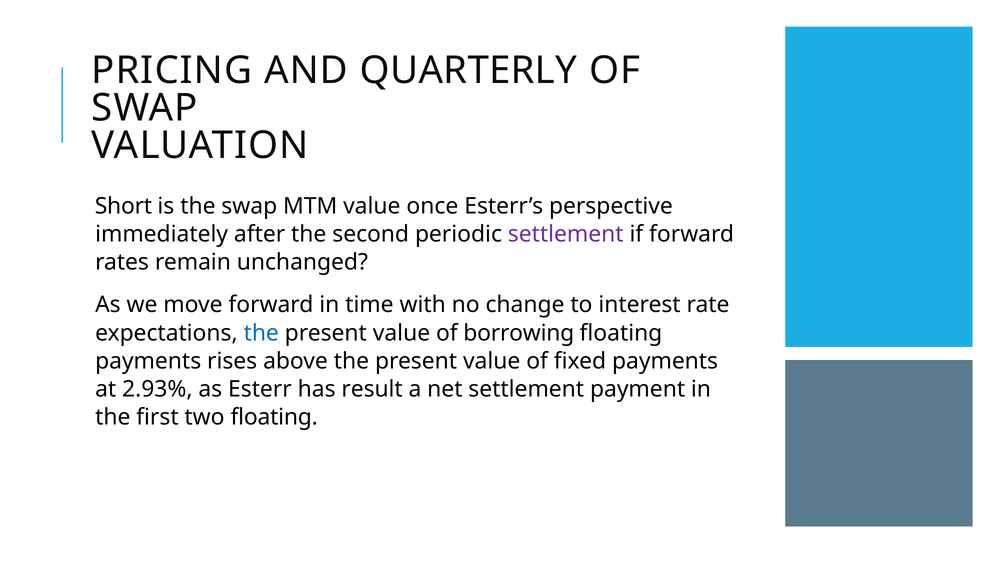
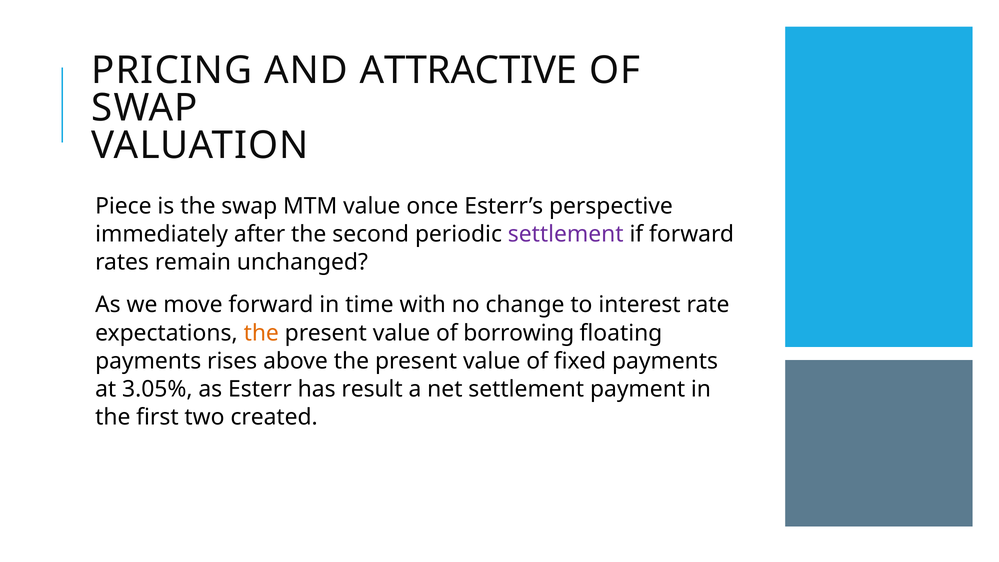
QUARTERLY: QUARTERLY -> ATTRACTIVE
Short: Short -> Piece
the at (261, 333) colour: blue -> orange
2.93%: 2.93% -> 3.05%
two floating: floating -> created
